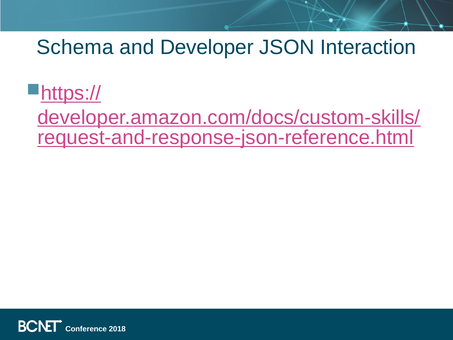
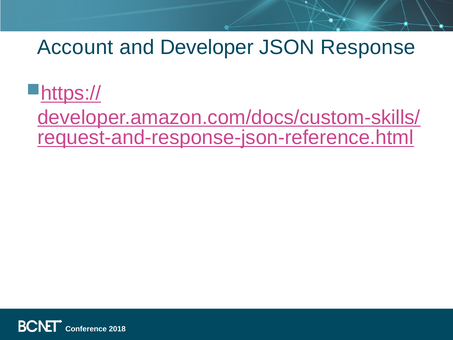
Schema: Schema -> Account
Interaction: Interaction -> Response
